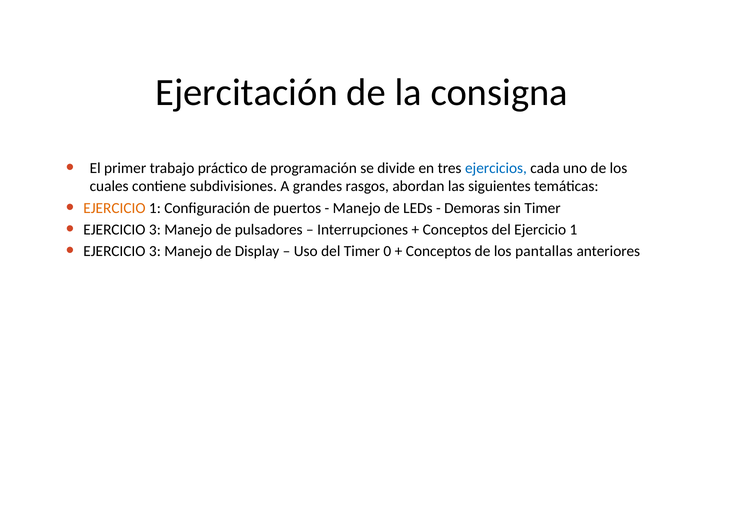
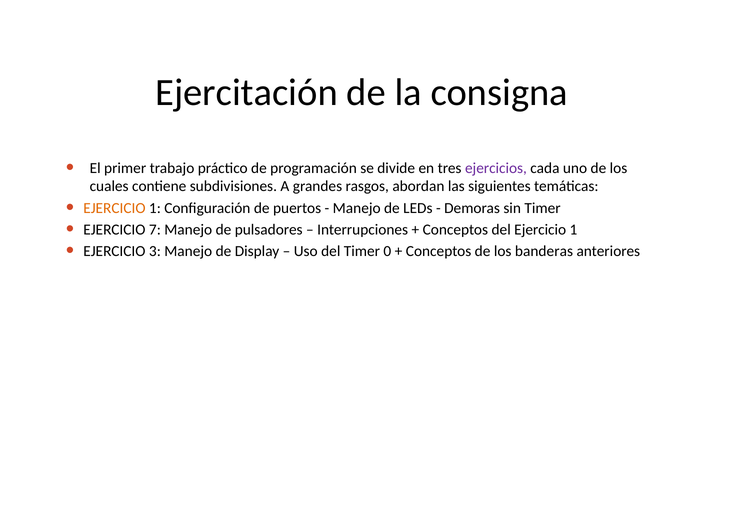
ejercicios colour: blue -> purple
3 at (155, 229): 3 -> 7
pantallas: pantallas -> banderas
